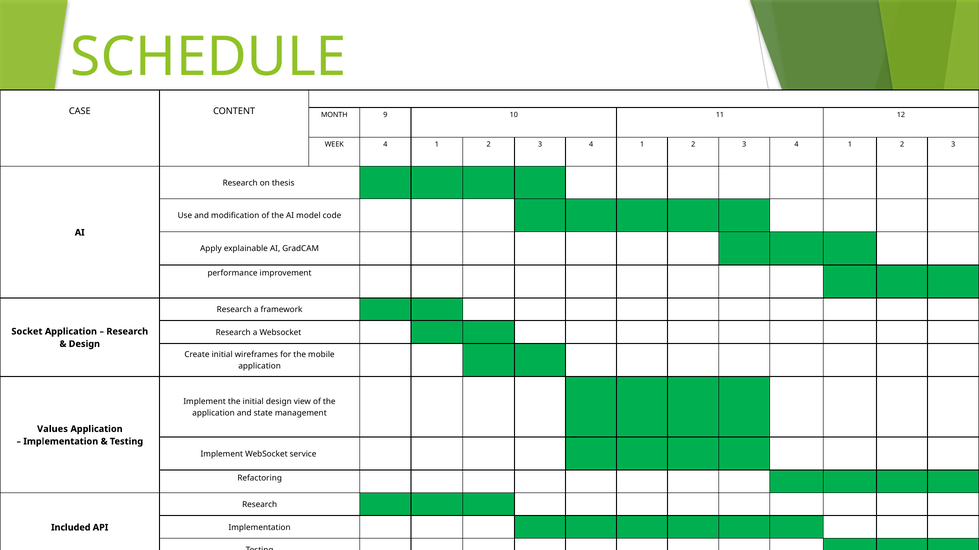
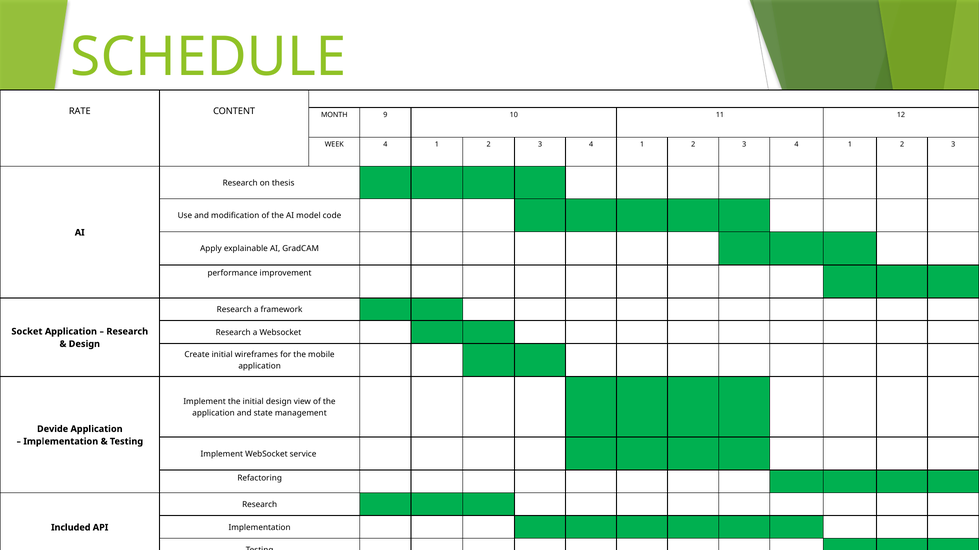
CASE: CASE -> RATE
Values: Values -> Devide
